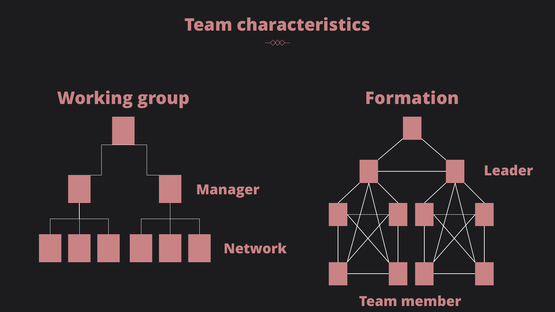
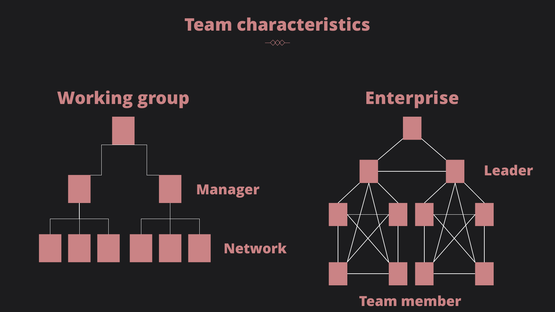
Formation: Formation -> Enterprise
